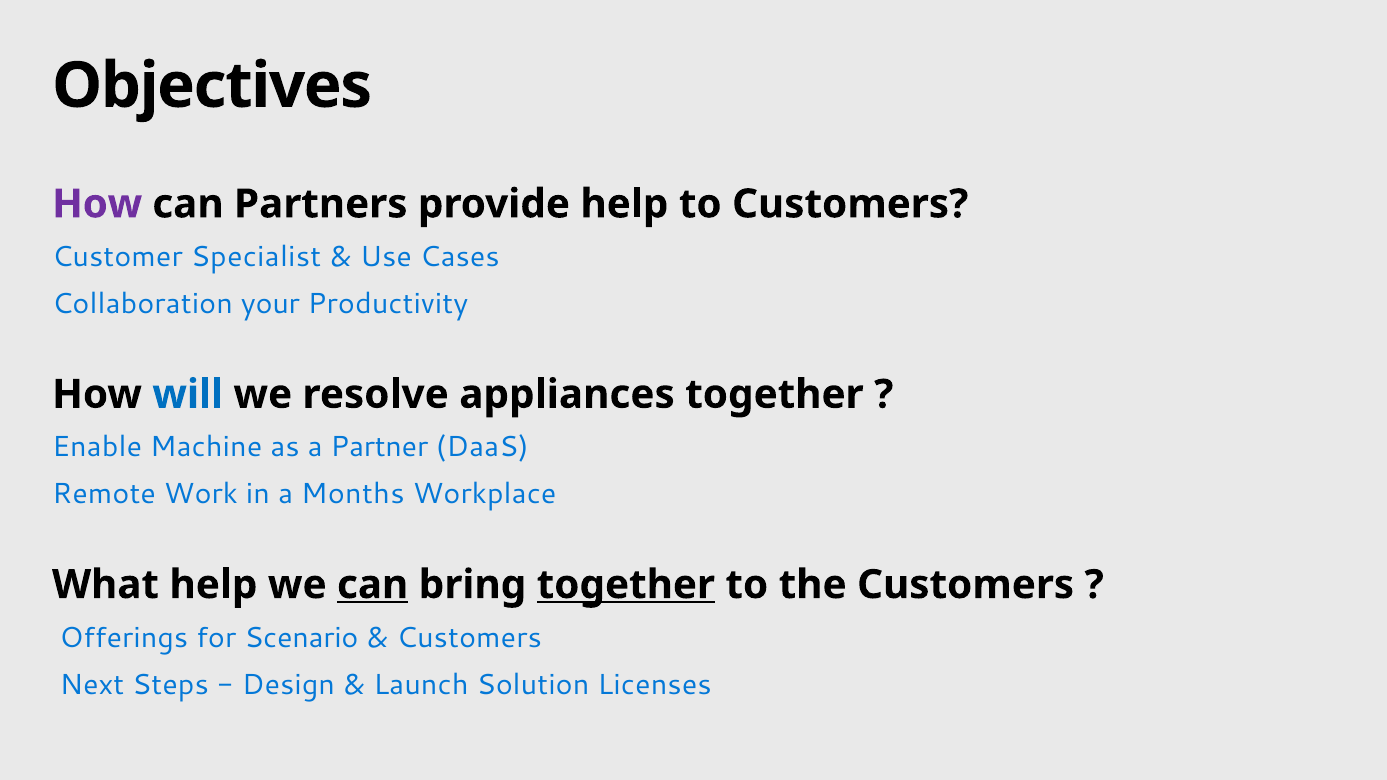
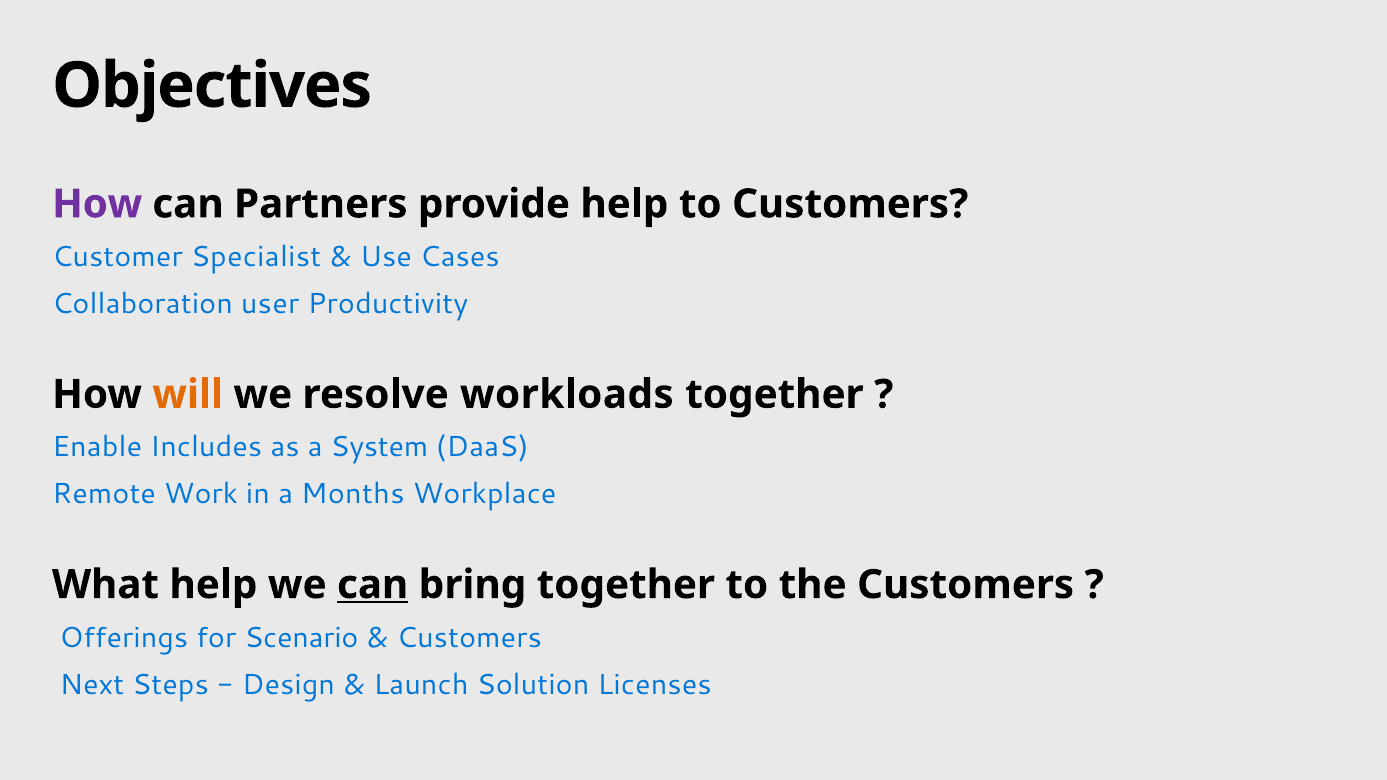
your: your -> user
will colour: blue -> orange
appliances: appliances -> workloads
Machine: Machine -> Includes
Partner: Partner -> System
together at (626, 585) underline: present -> none
